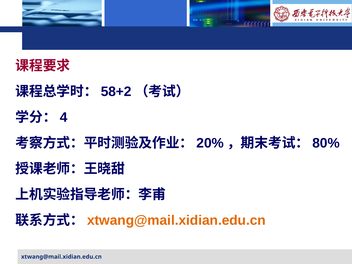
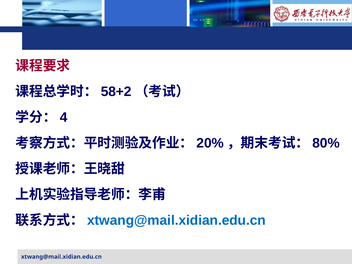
xtwang@mail.xidian.edu.cn at (176, 220) colour: orange -> blue
